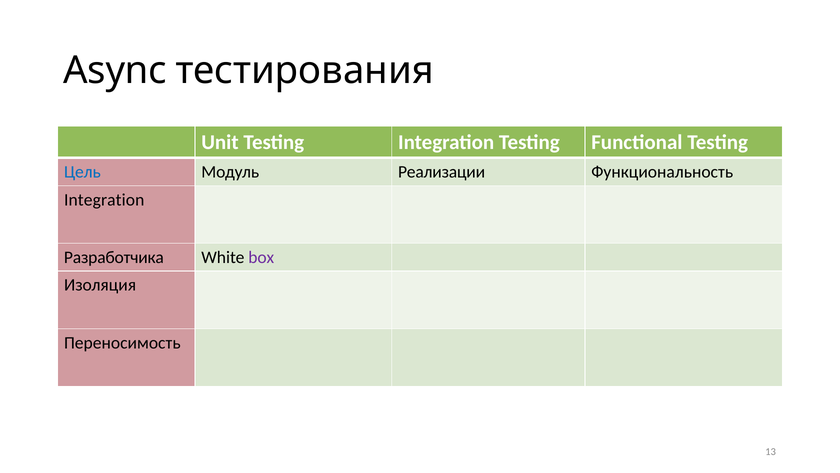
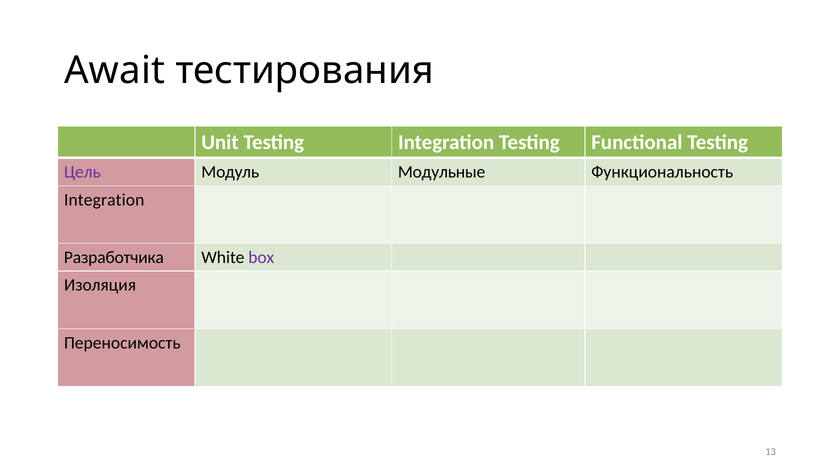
Async: Async -> Await
Цель colour: blue -> purple
Реализации: Реализации -> Модульные
